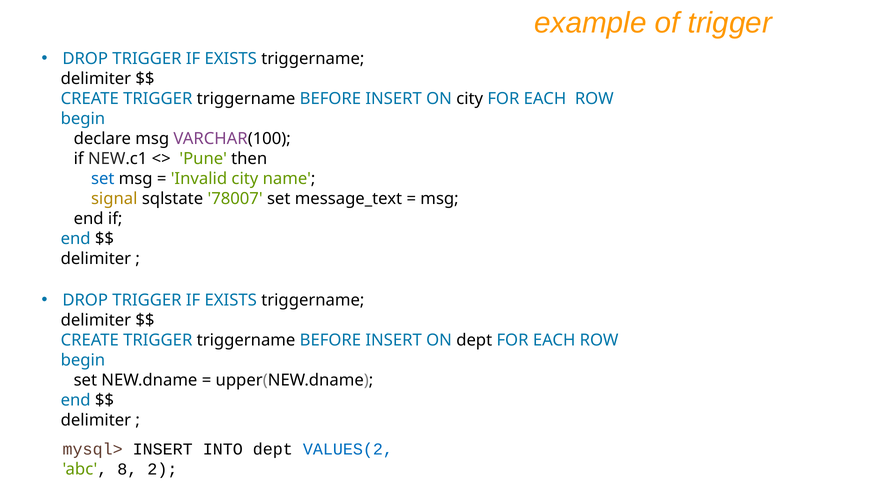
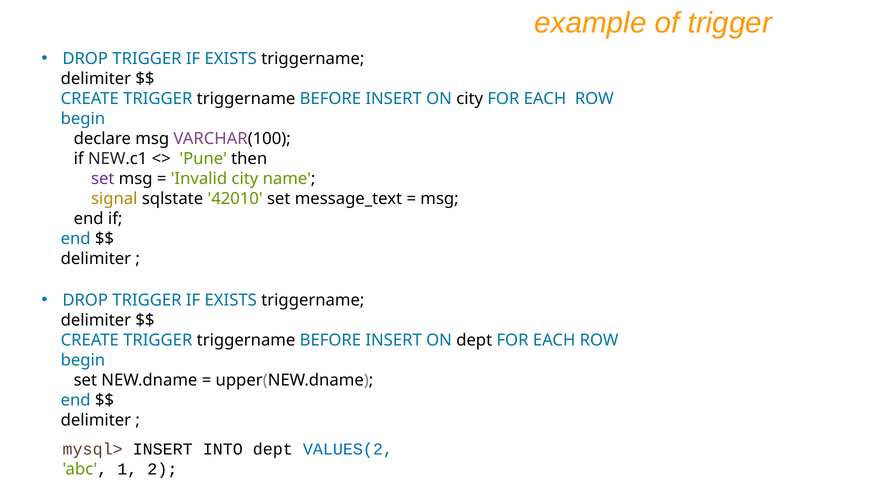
set at (103, 179) colour: blue -> purple
78007: 78007 -> 42010
8: 8 -> 1
